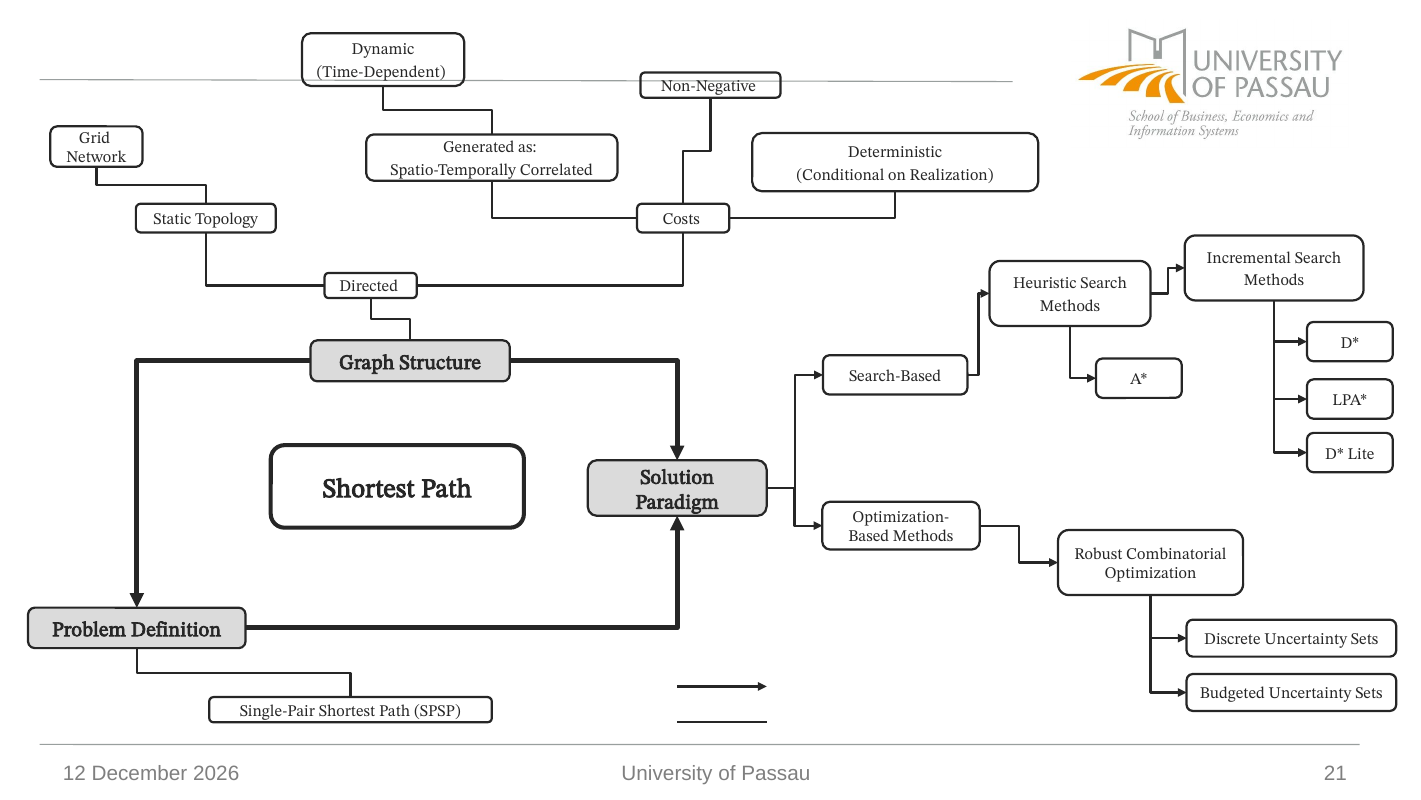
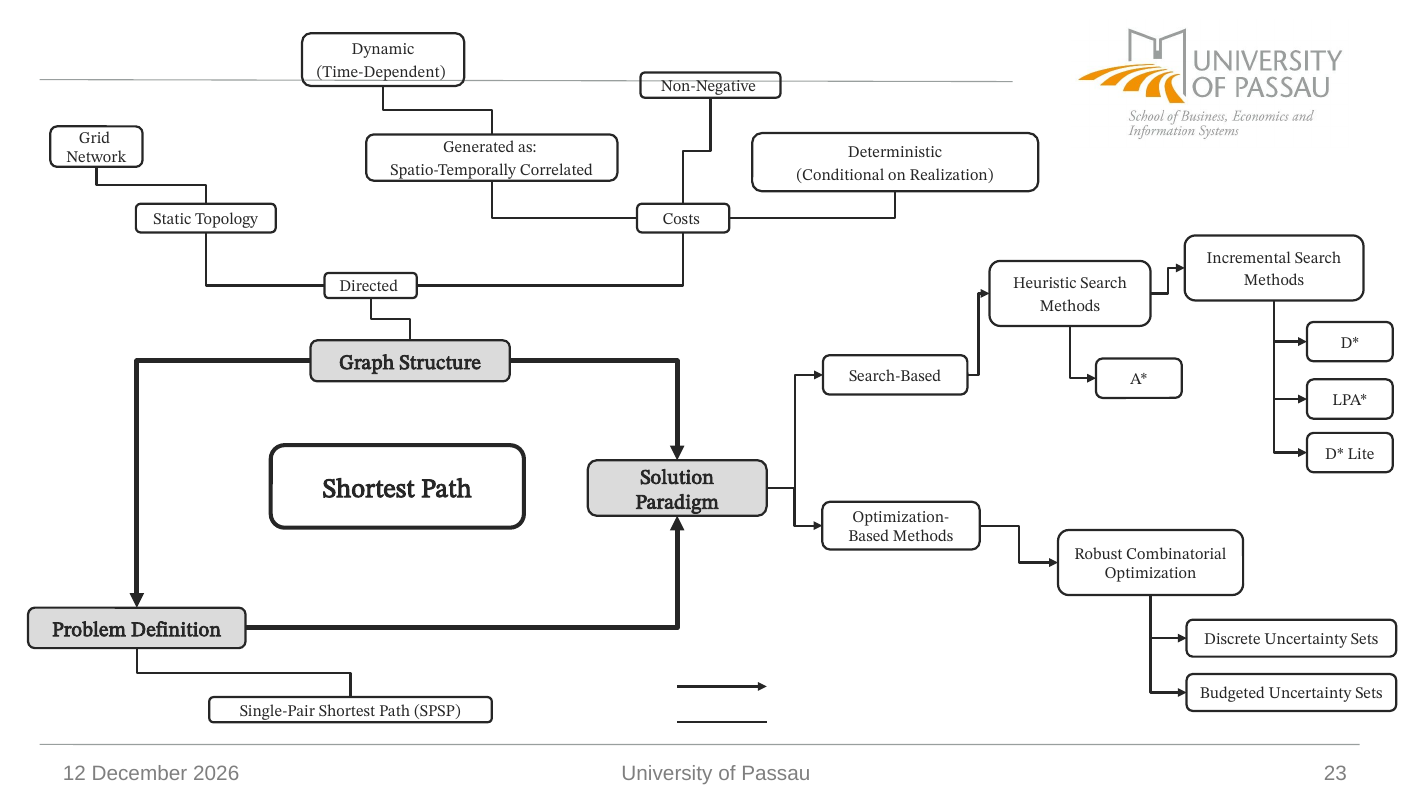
21: 21 -> 23
